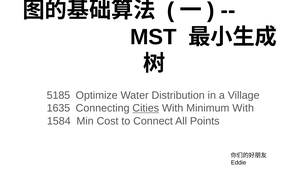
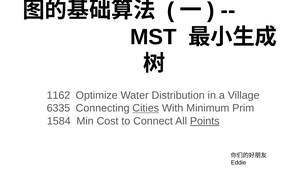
5185: 5185 -> 1162
1635: 1635 -> 6335
Minimum With: With -> Prim
Points underline: none -> present
